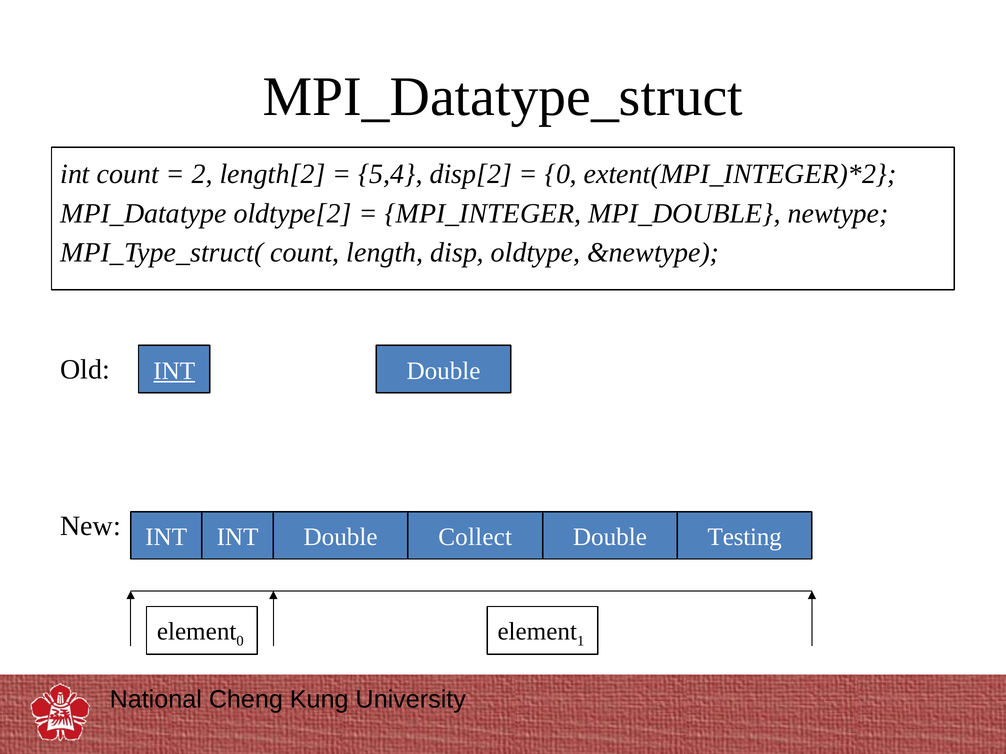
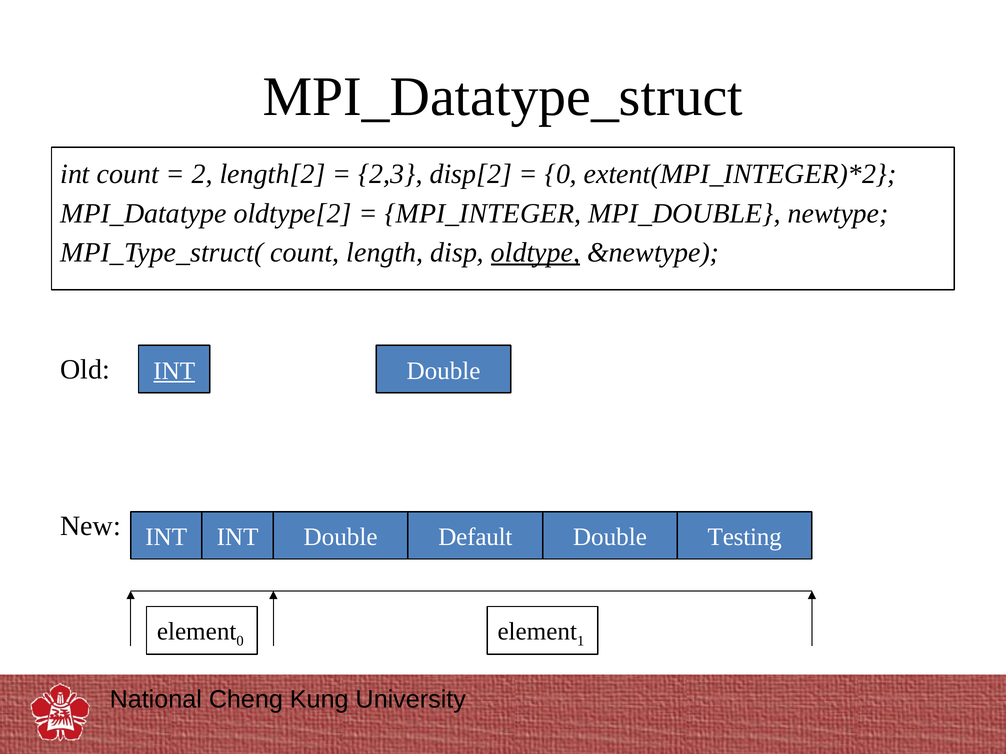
5,4: 5,4 -> 2,3
oldtype underline: none -> present
Collect: Collect -> Default
